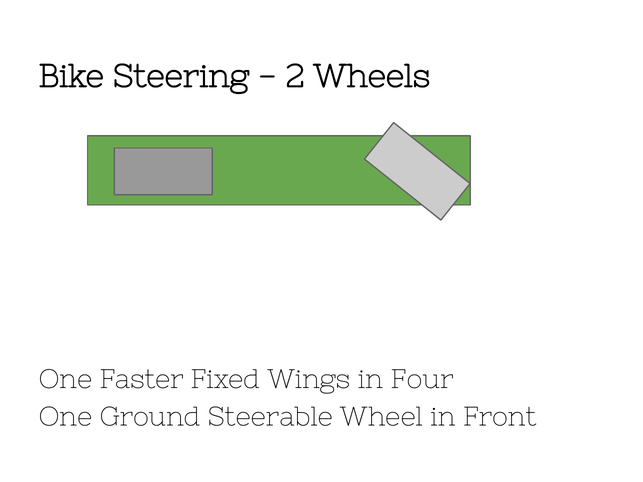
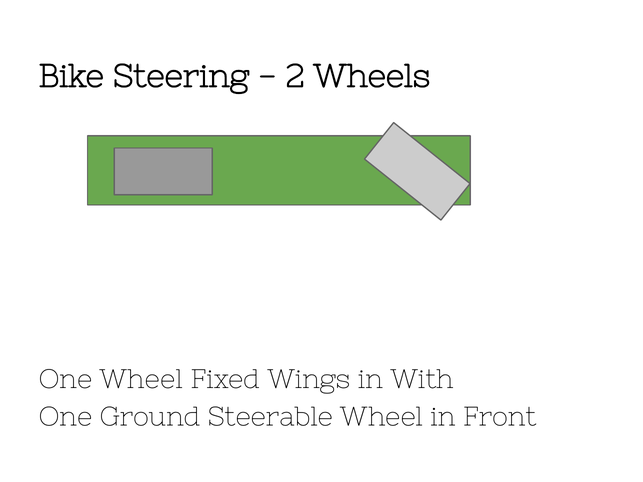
One Faster: Faster -> Wheel
Four: Four -> With
